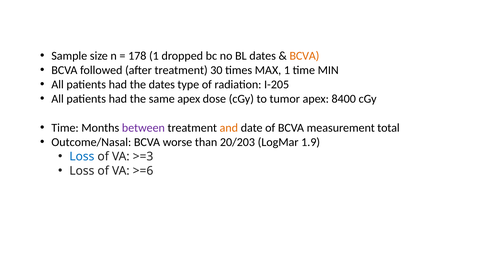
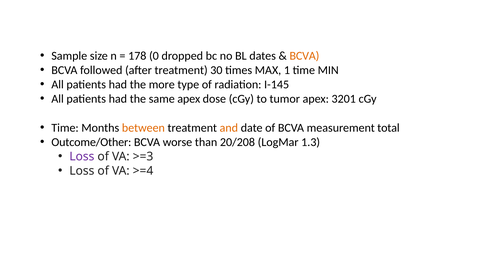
178 1: 1 -> 0
the dates: dates -> more
I-205: I-205 -> I-145
8400: 8400 -> 3201
between colour: purple -> orange
Outcome/Nasal: Outcome/Nasal -> Outcome/Other
20/203: 20/203 -> 20/208
1.9: 1.9 -> 1.3
Loss at (82, 157) colour: blue -> purple
>=6: >=6 -> >=4
